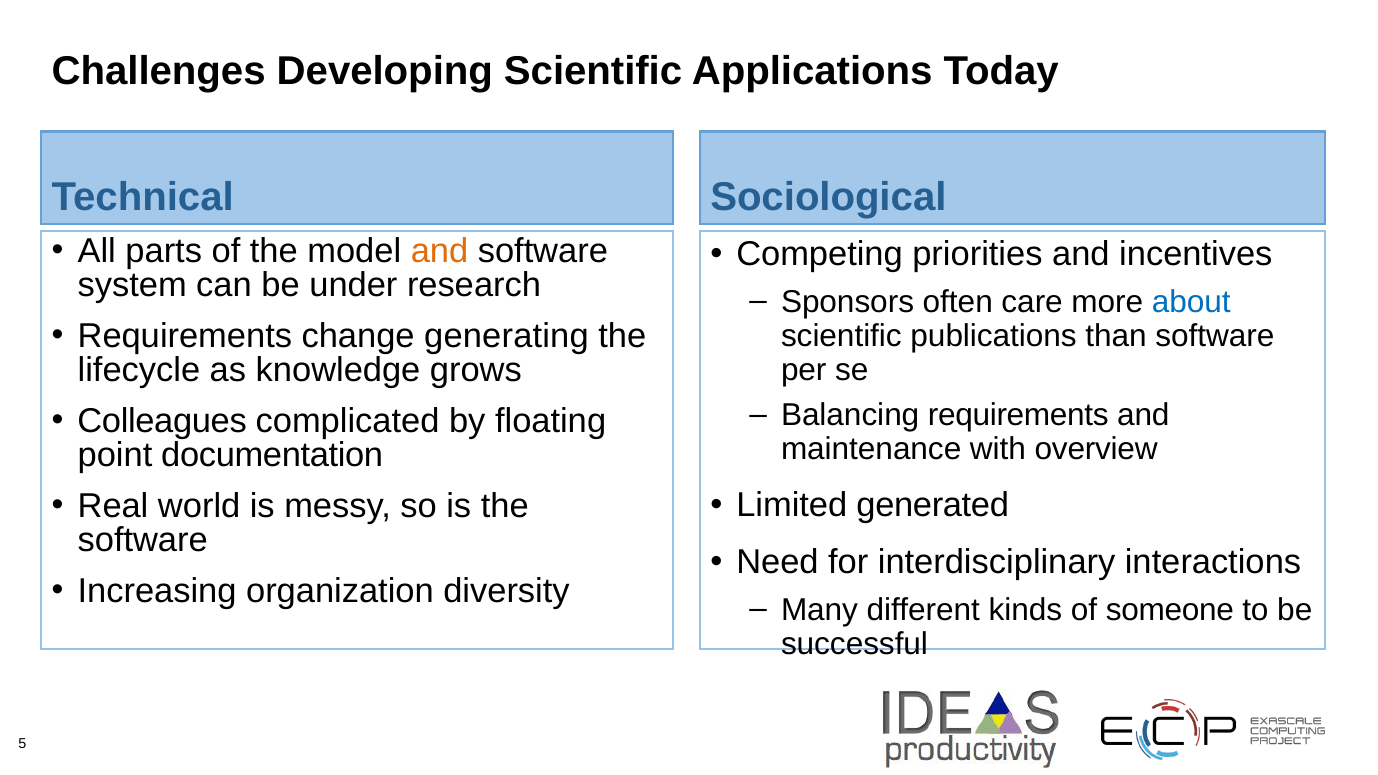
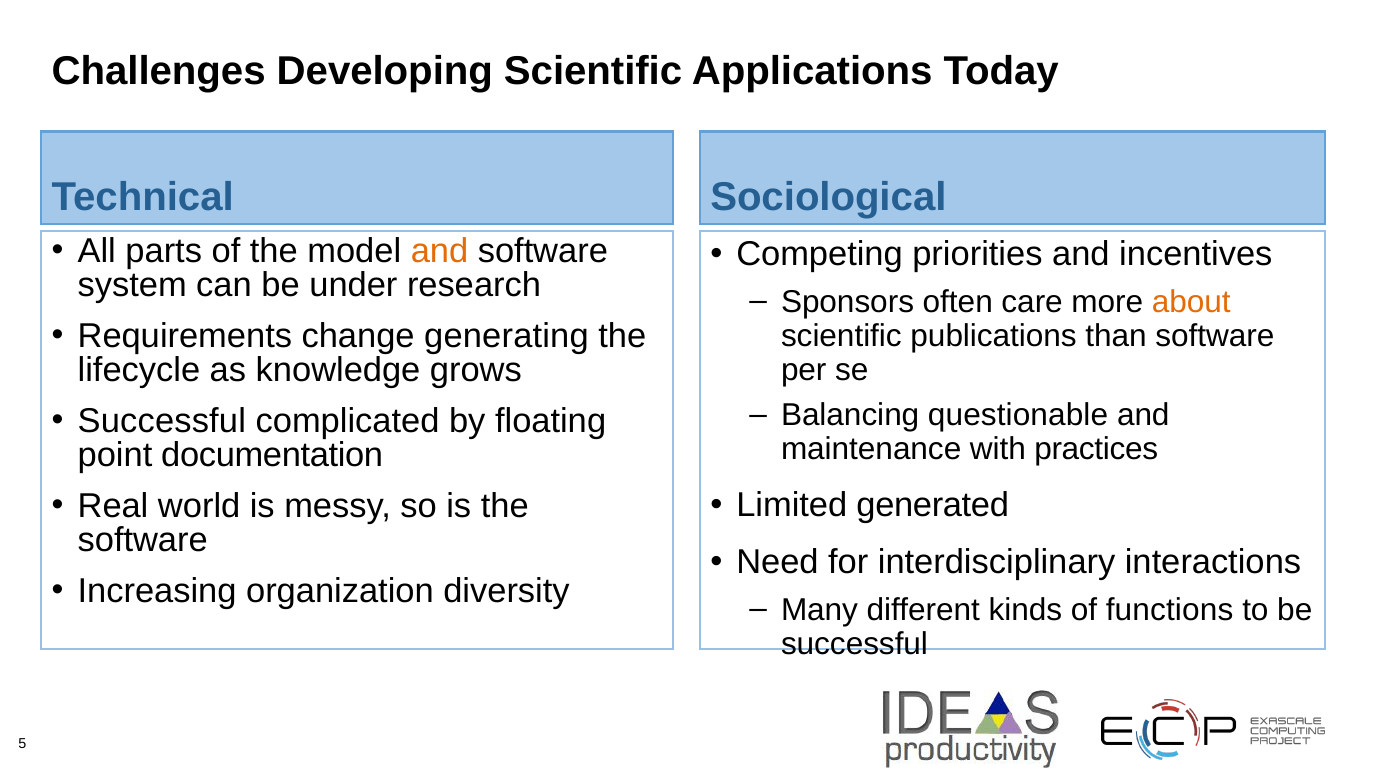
about colour: blue -> orange
Balancing requirements: requirements -> questionable
Colleagues at (162, 422): Colleagues -> Successful
overview: overview -> practices
someone: someone -> functions
